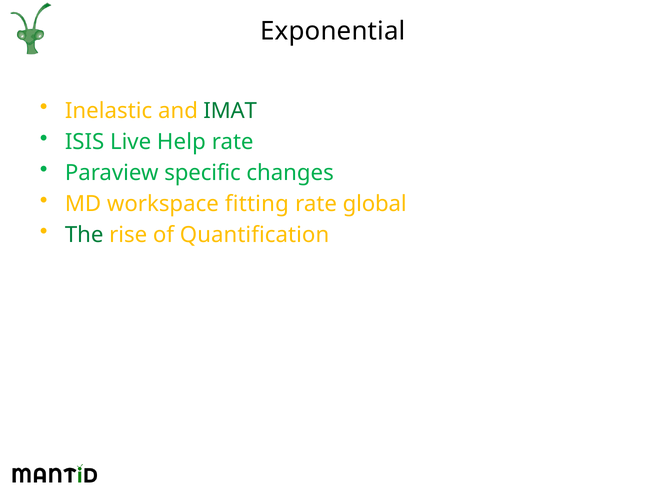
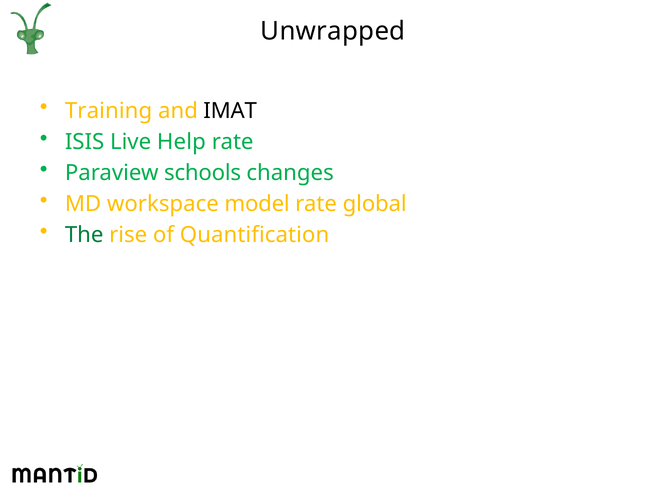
Exponential: Exponential -> Unwrapped
Inelastic: Inelastic -> Training
IMAT colour: green -> black
specific: specific -> schools
fitting: fitting -> model
